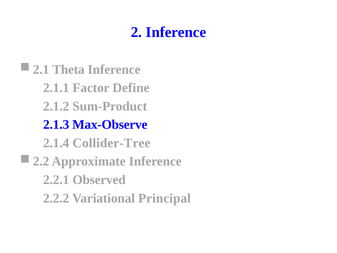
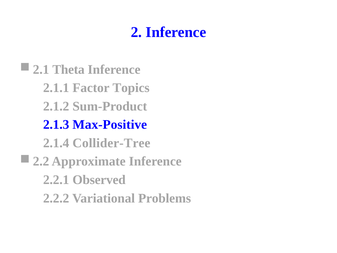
Define: Define -> Topics
Max-Observe: Max-Observe -> Max-Positive
Principal: Principal -> Problems
